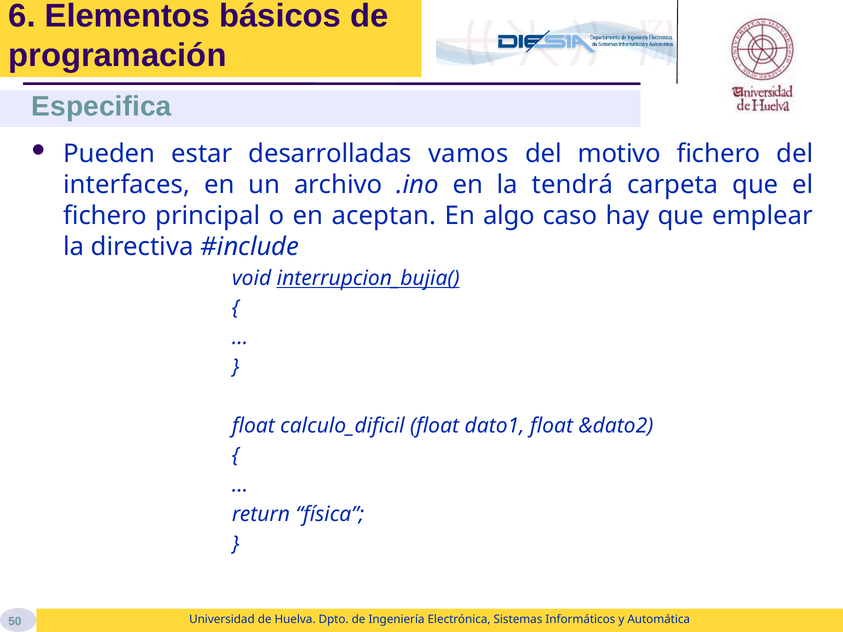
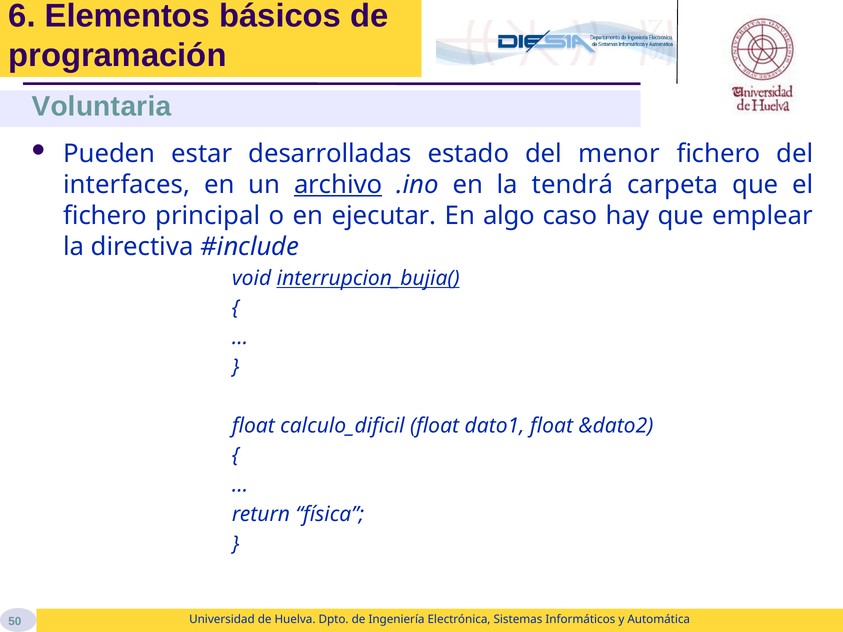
Especifica: Especifica -> Voluntaria
vamos: vamos -> estado
motivo: motivo -> menor
archivo underline: none -> present
aceptan: aceptan -> ejecutar
